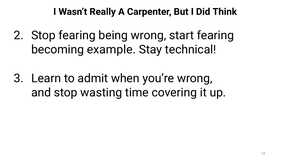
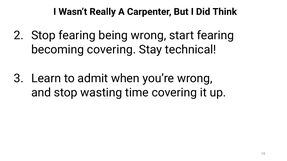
becoming example: example -> covering
